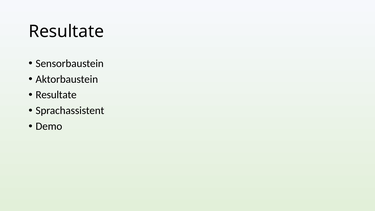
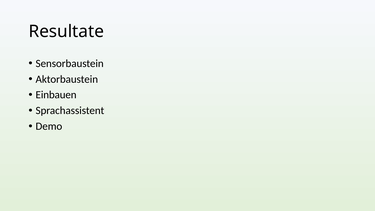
Resultate at (56, 95): Resultate -> Einbauen
